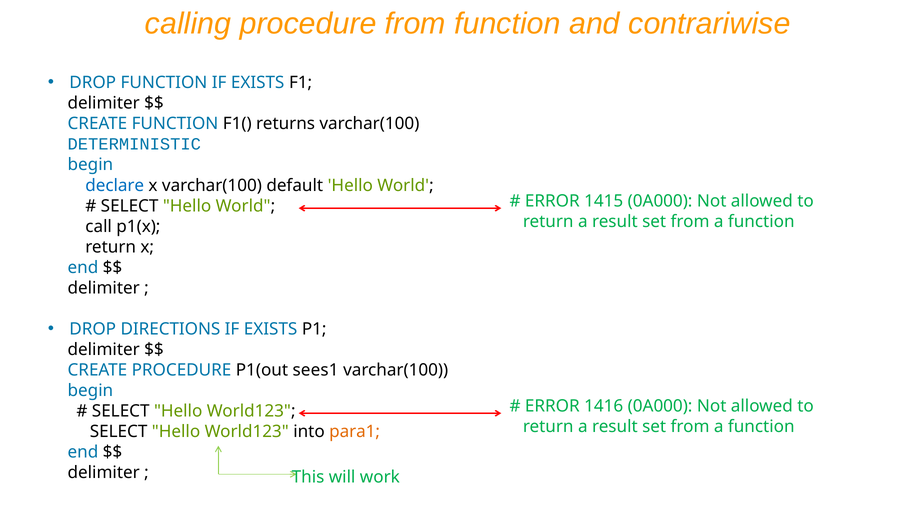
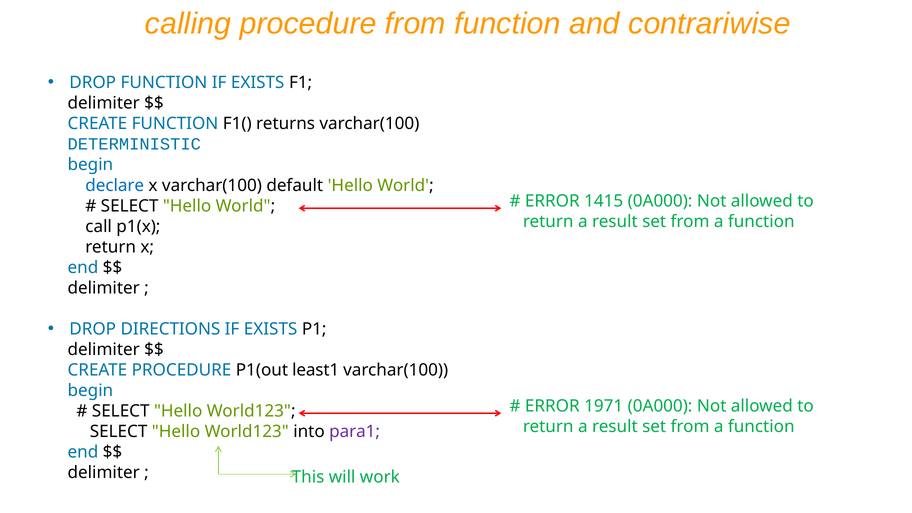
sees1: sees1 -> least1
1416: 1416 -> 1971
para1 colour: orange -> purple
